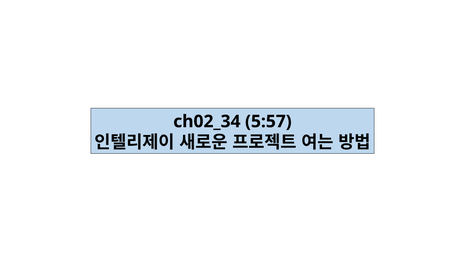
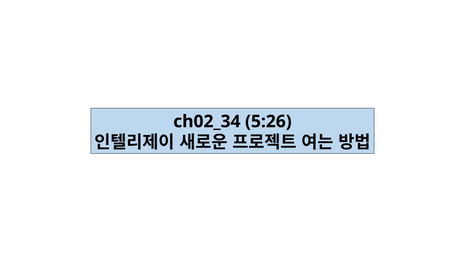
5:57: 5:57 -> 5:26
